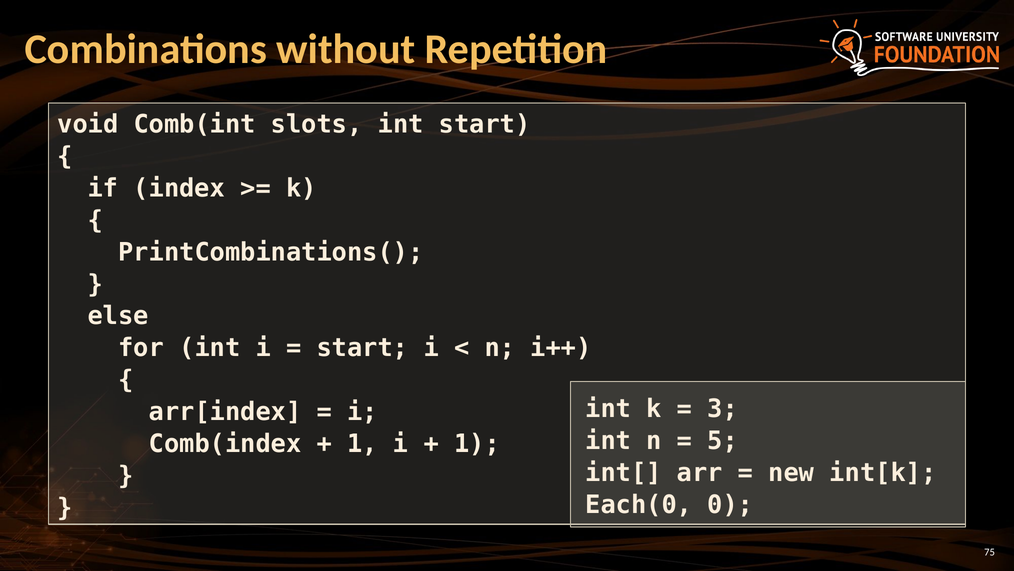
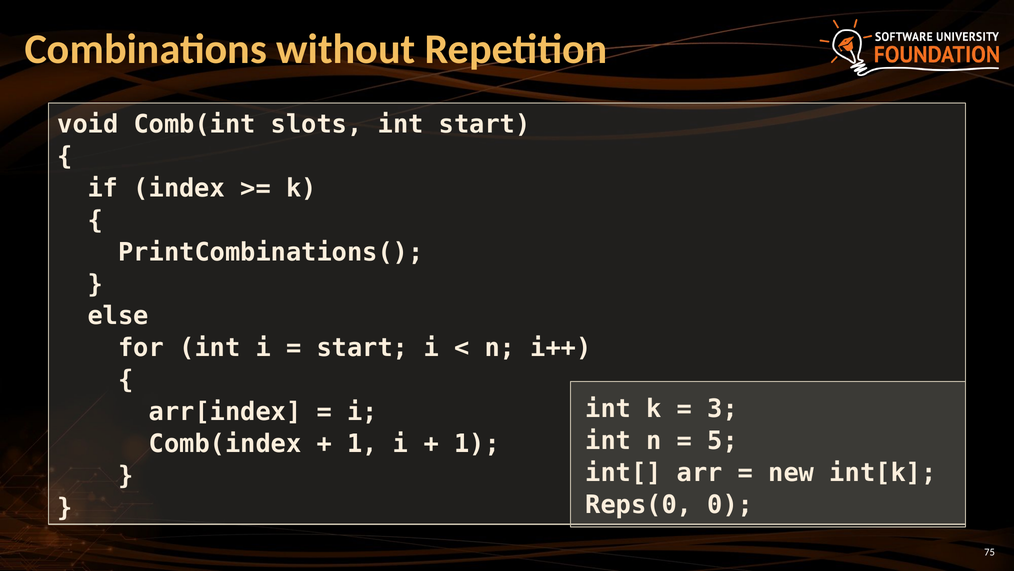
Each(0: Each(0 -> Reps(0
